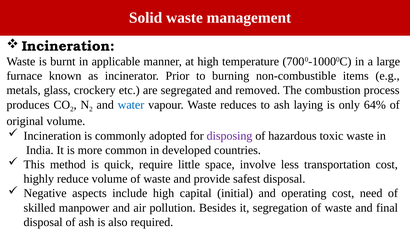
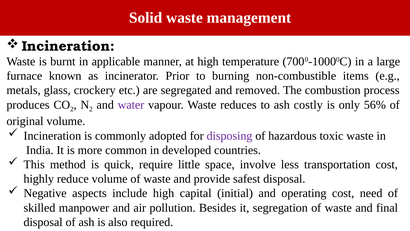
water colour: blue -> purple
laying: laying -> costly
64%: 64% -> 56%
